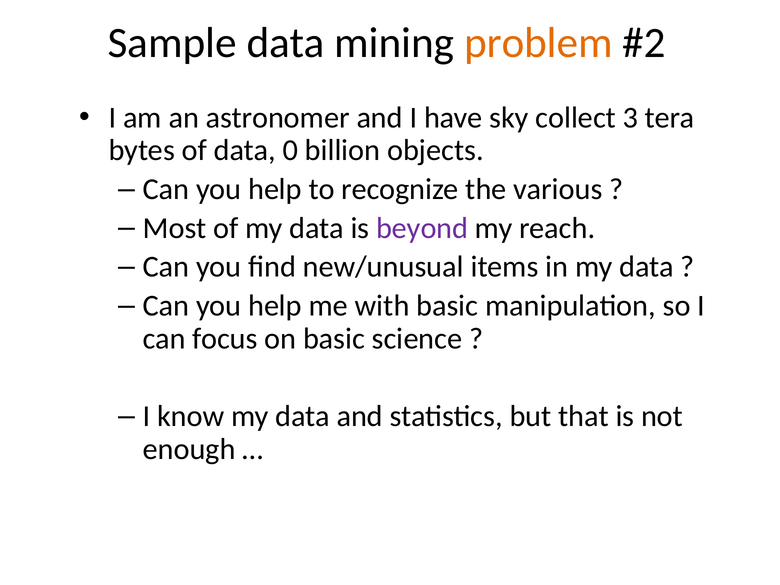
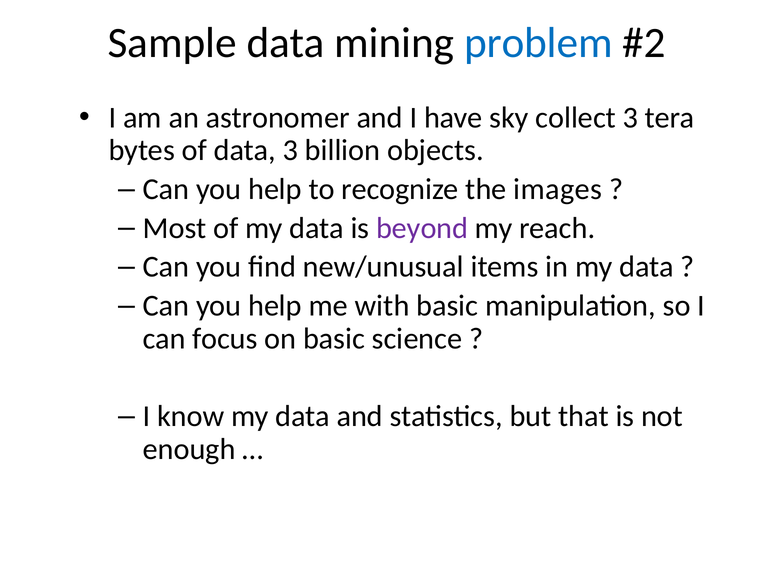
problem colour: orange -> blue
data 0: 0 -> 3
various: various -> images
